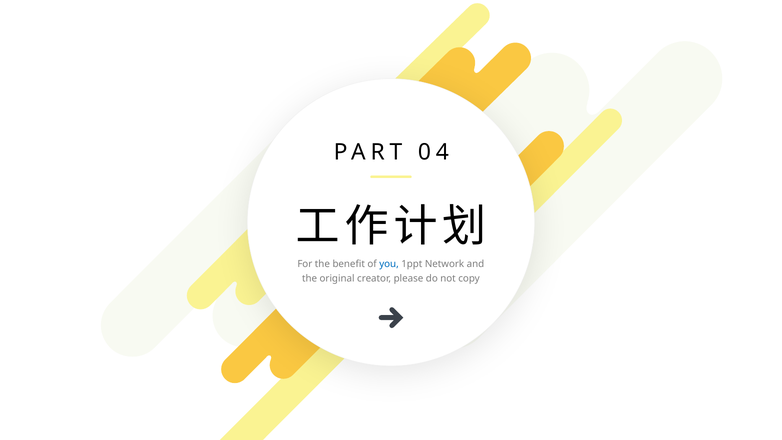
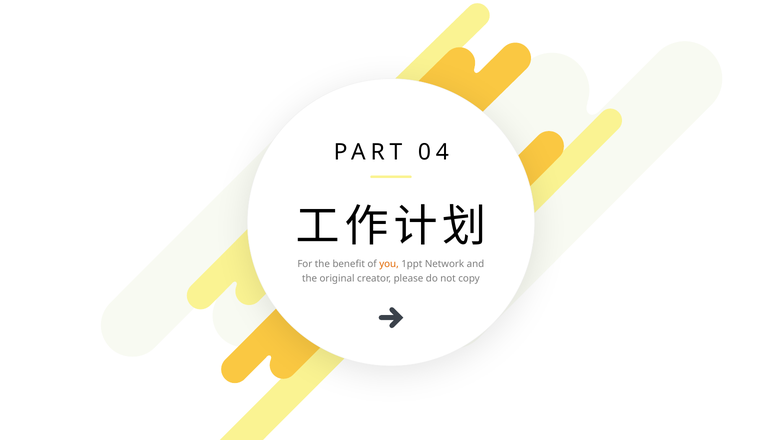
you colour: blue -> orange
